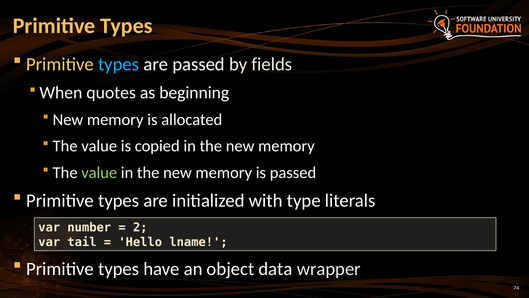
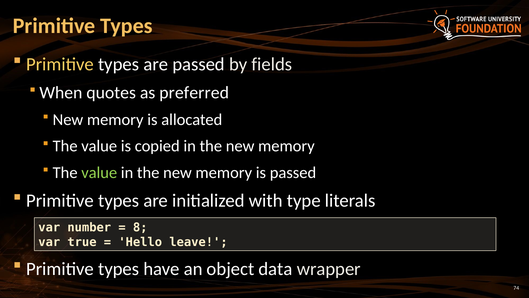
types at (119, 64) colour: light blue -> white
beginning: beginning -> preferred
2: 2 -> 8
tail: tail -> true
lname: lname -> leave
